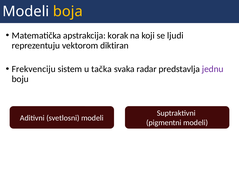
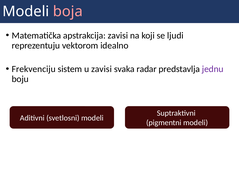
boja colour: yellow -> pink
apstrakcija korak: korak -> zavisi
diktiran: diktiran -> idealno
u tačka: tačka -> zavisi
